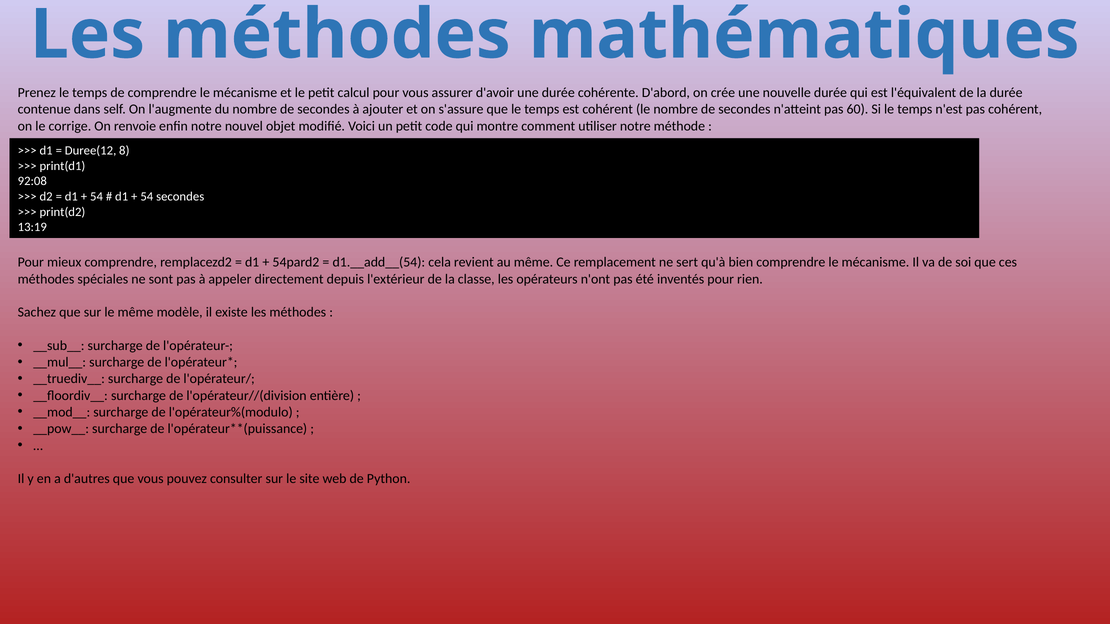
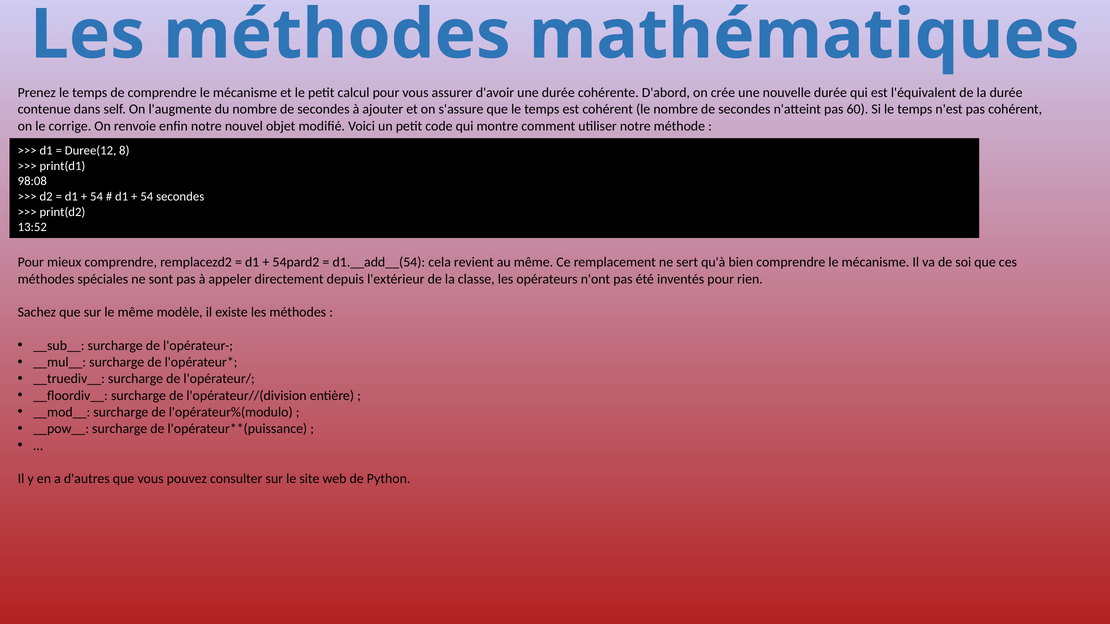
92:08: 92:08 -> 98:08
13:19: 13:19 -> 13:52
